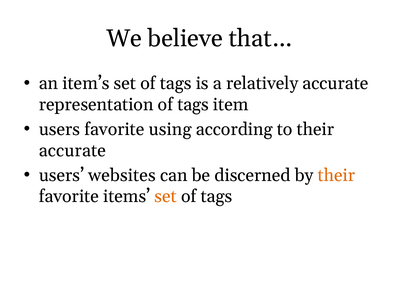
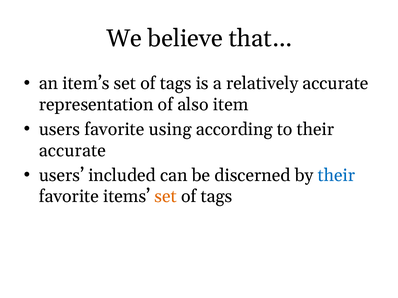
representation of tags: tags -> also
websites: websites -> included
their at (336, 176) colour: orange -> blue
